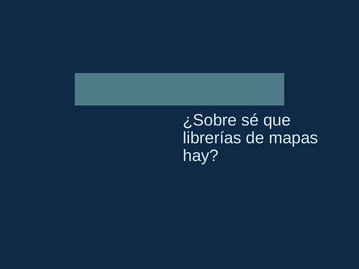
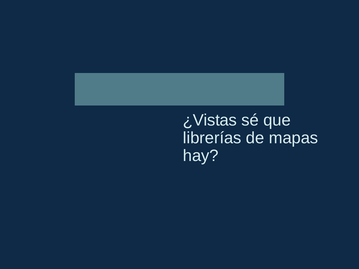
¿Sobre: ¿Sobre -> ¿Vistas
